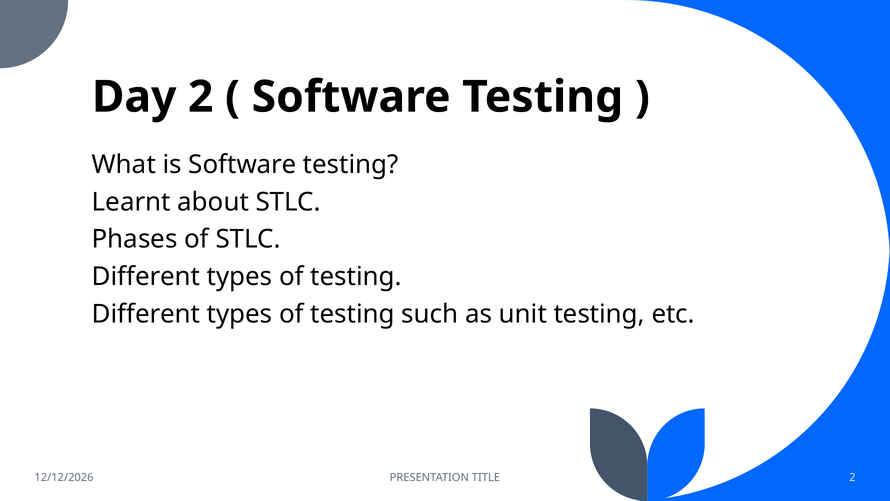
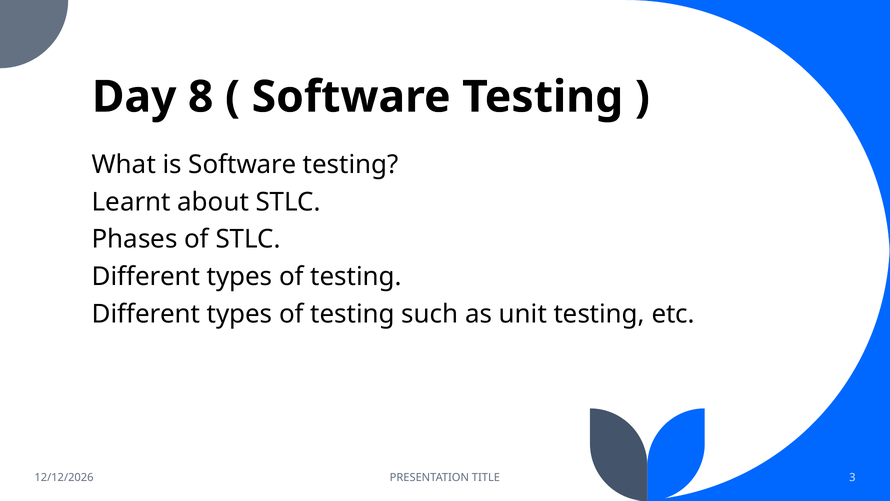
Day 2: 2 -> 8
TITLE 2: 2 -> 3
